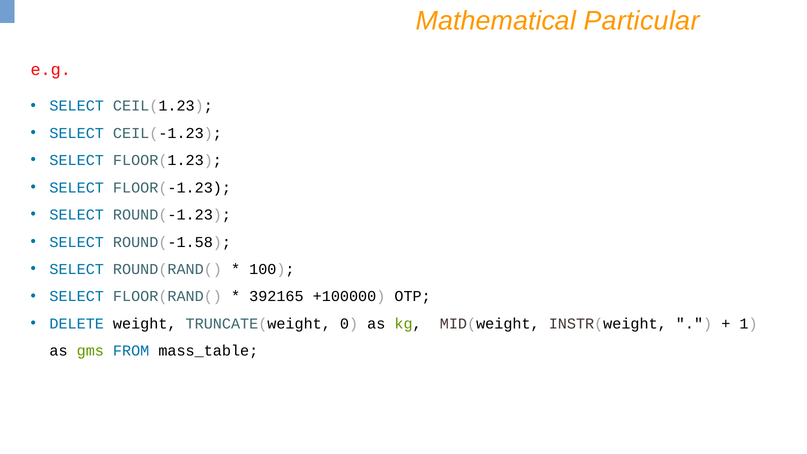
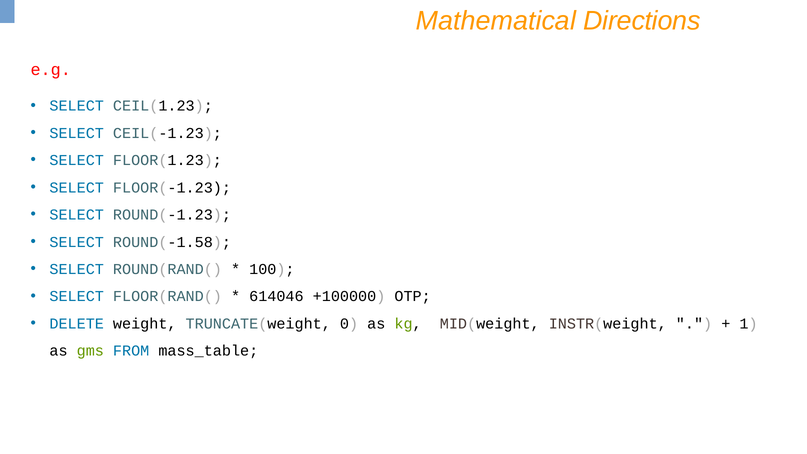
Particular: Particular -> Directions
392165: 392165 -> 614046
